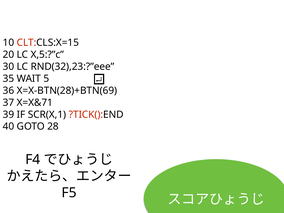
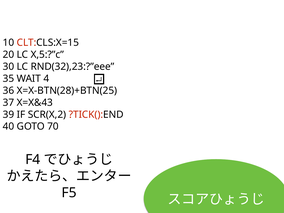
5: 5 -> 4
X=X-BTN(28)+BTN(69: X=X-BTN(28)+BTN(69 -> X=X-BTN(28)+BTN(25
X=X&71: X=X&71 -> X=X&43
SCR(X,1: SCR(X,1 -> SCR(X,2
28: 28 -> 70
